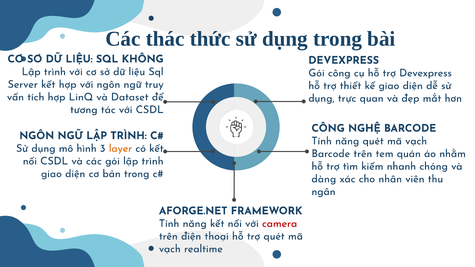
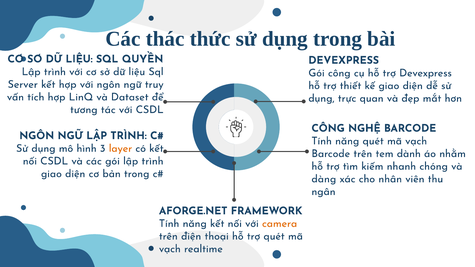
KHÔNG: KHÔNG -> QUYỀN
quán: quán -> dành
camera colour: red -> orange
